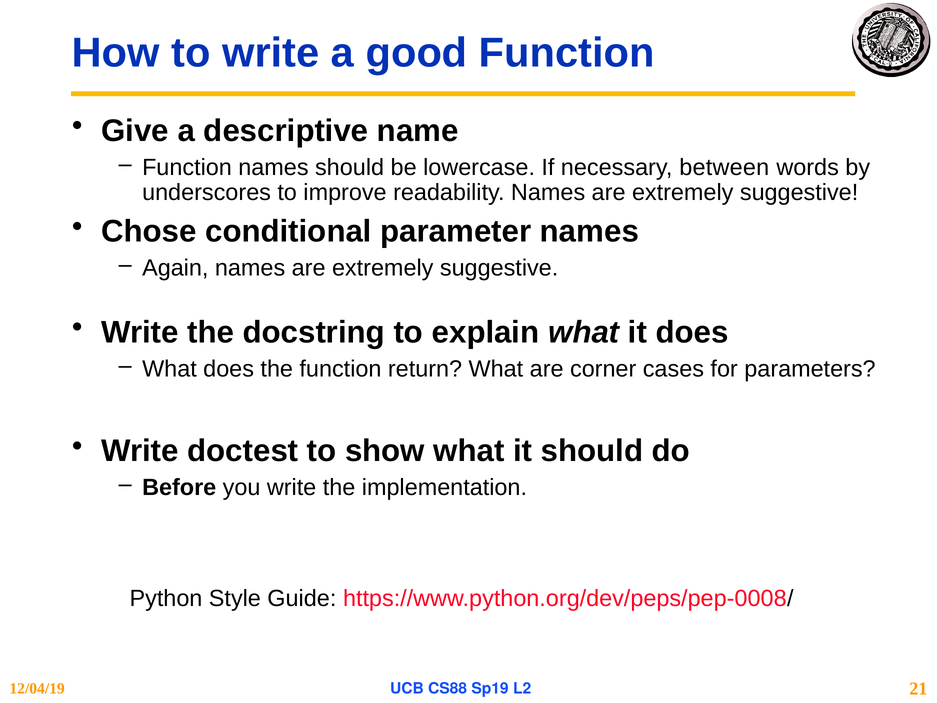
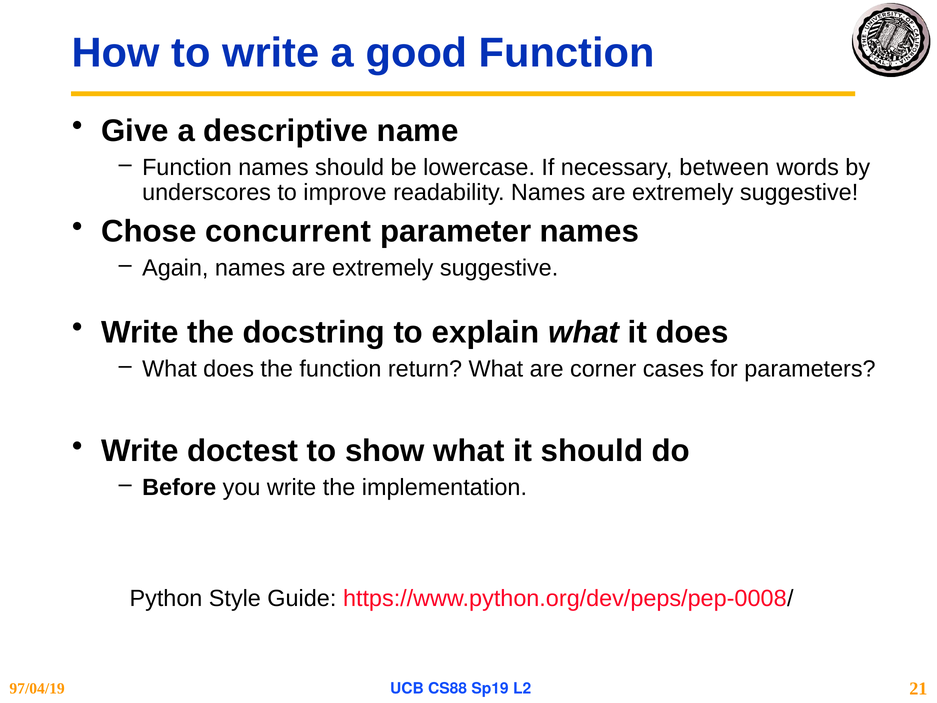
conditional: conditional -> concurrent
12/04/19: 12/04/19 -> 97/04/19
